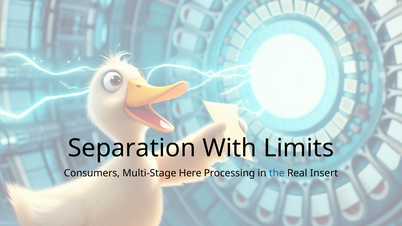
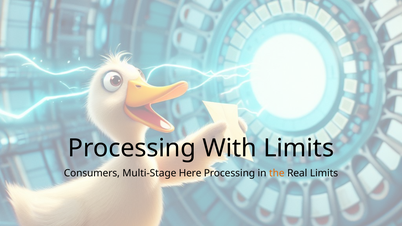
Separation at (132, 148): Separation -> Processing
the colour: blue -> orange
Real Insert: Insert -> Limits
